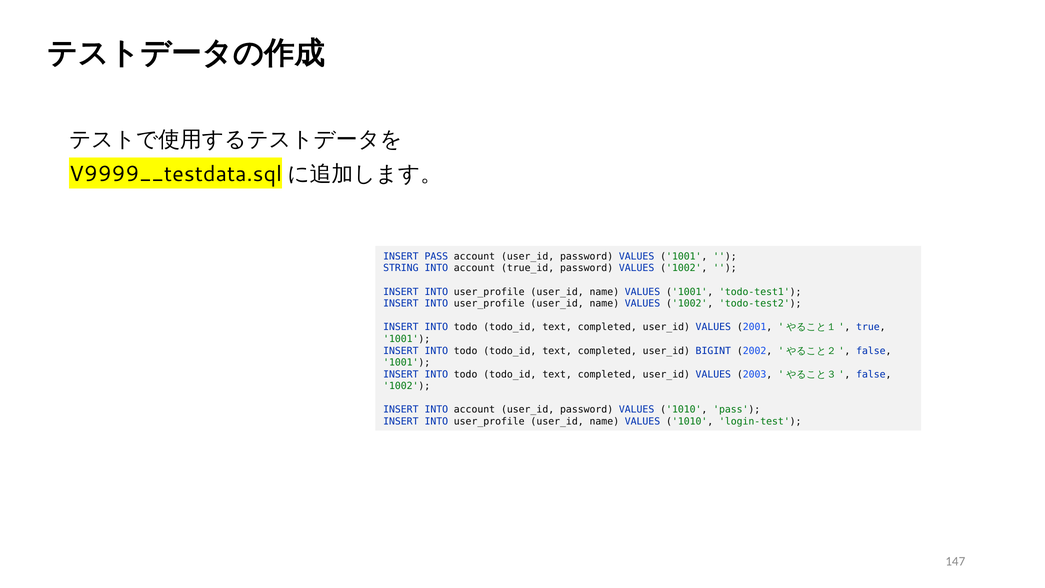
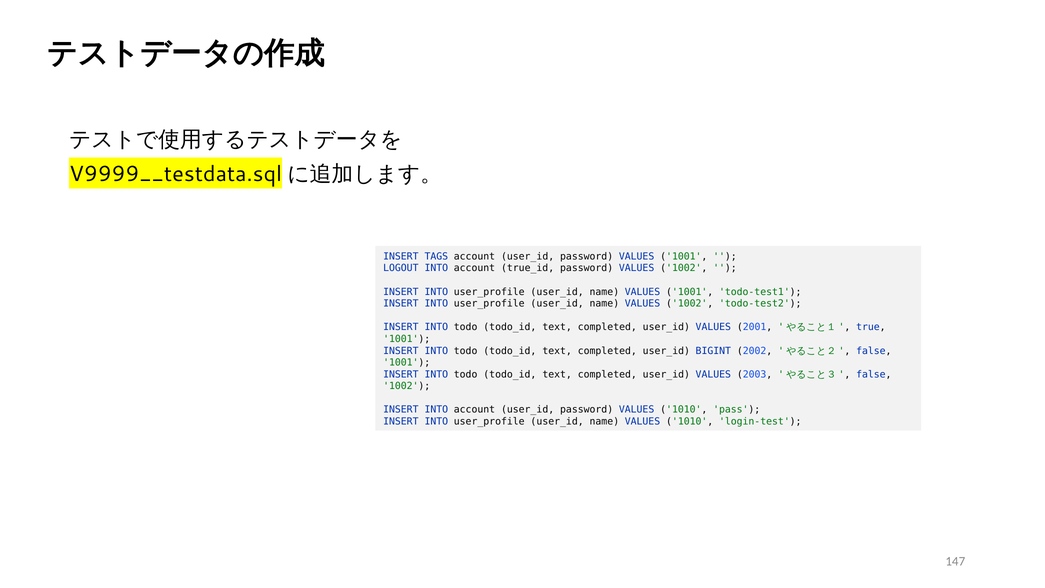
INSERT PASS: PASS -> TAGS
STRING: STRING -> LOGOUT
